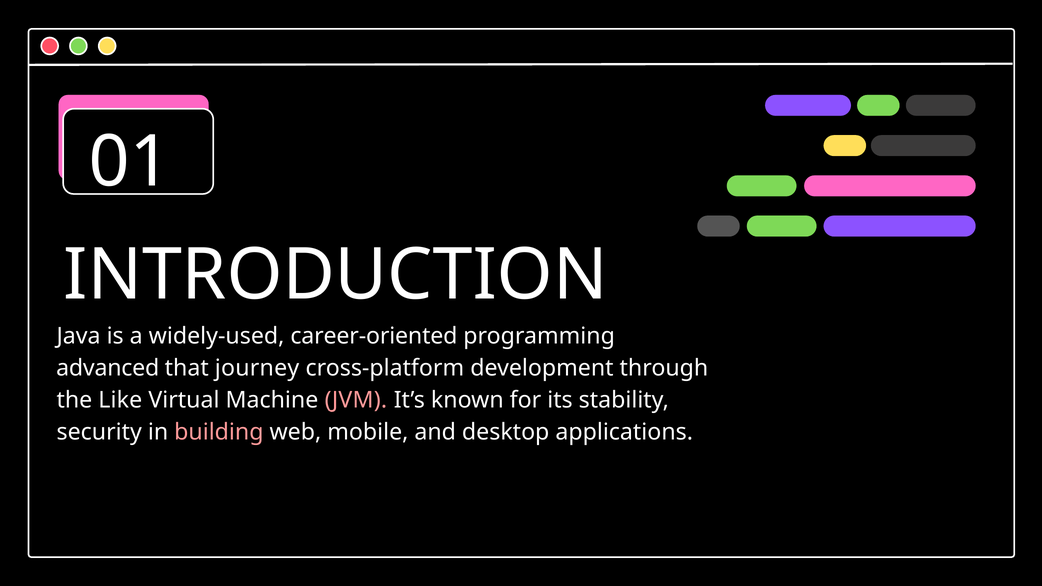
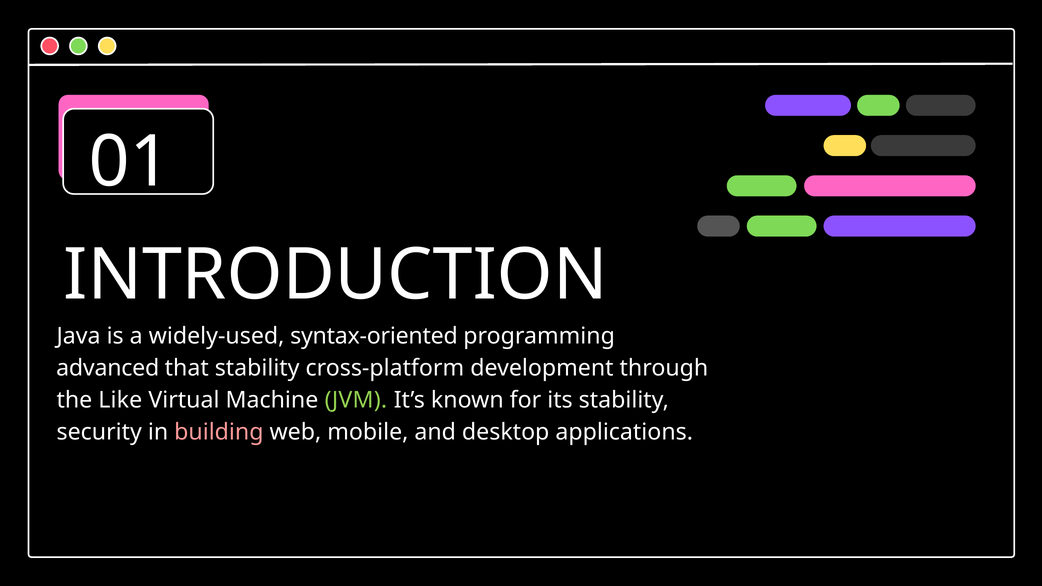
career-oriented: career-oriented -> syntax-oriented
that journey: journey -> stability
JVM colour: pink -> light green
